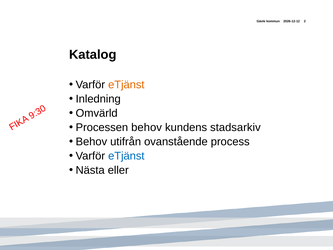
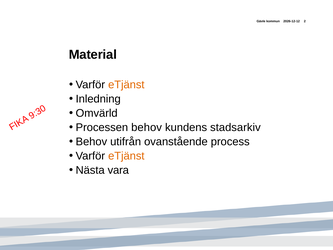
Katalog: Katalog -> Material
eTjänst at (126, 156) colour: blue -> orange
eller: eller -> vara
